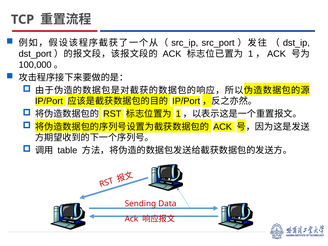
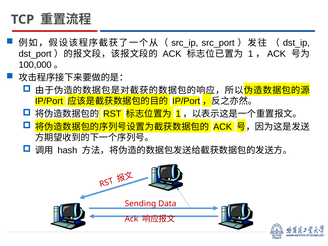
table: table -> hash
